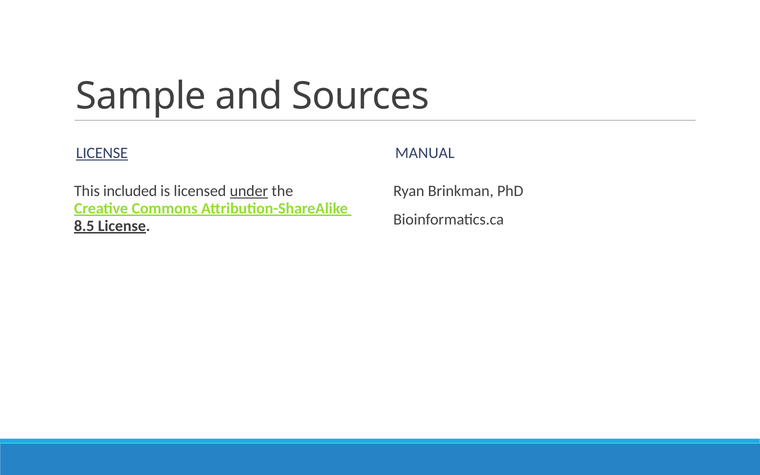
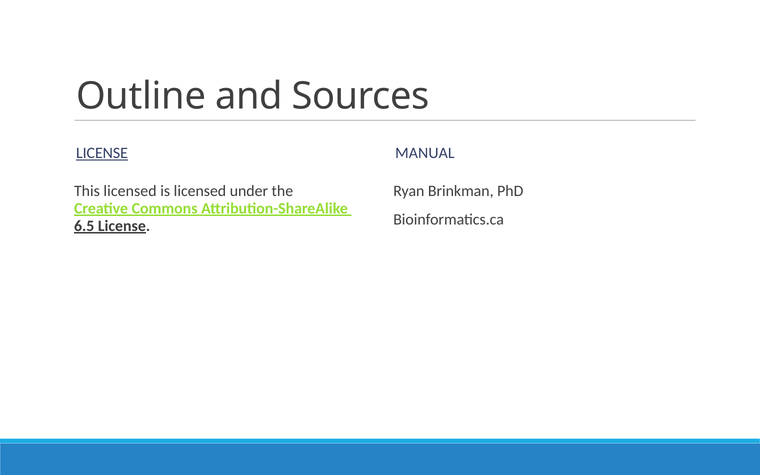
Sample: Sample -> Outline
This included: included -> licensed
under underline: present -> none
8.5: 8.5 -> 6.5
